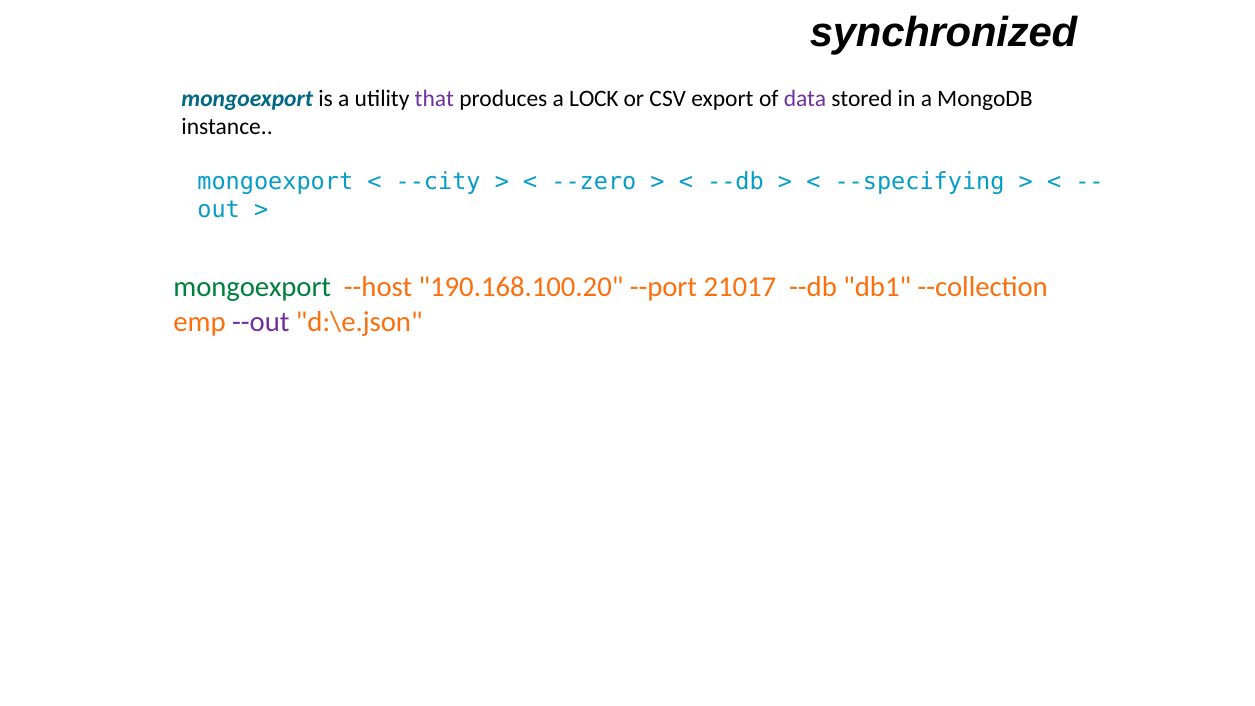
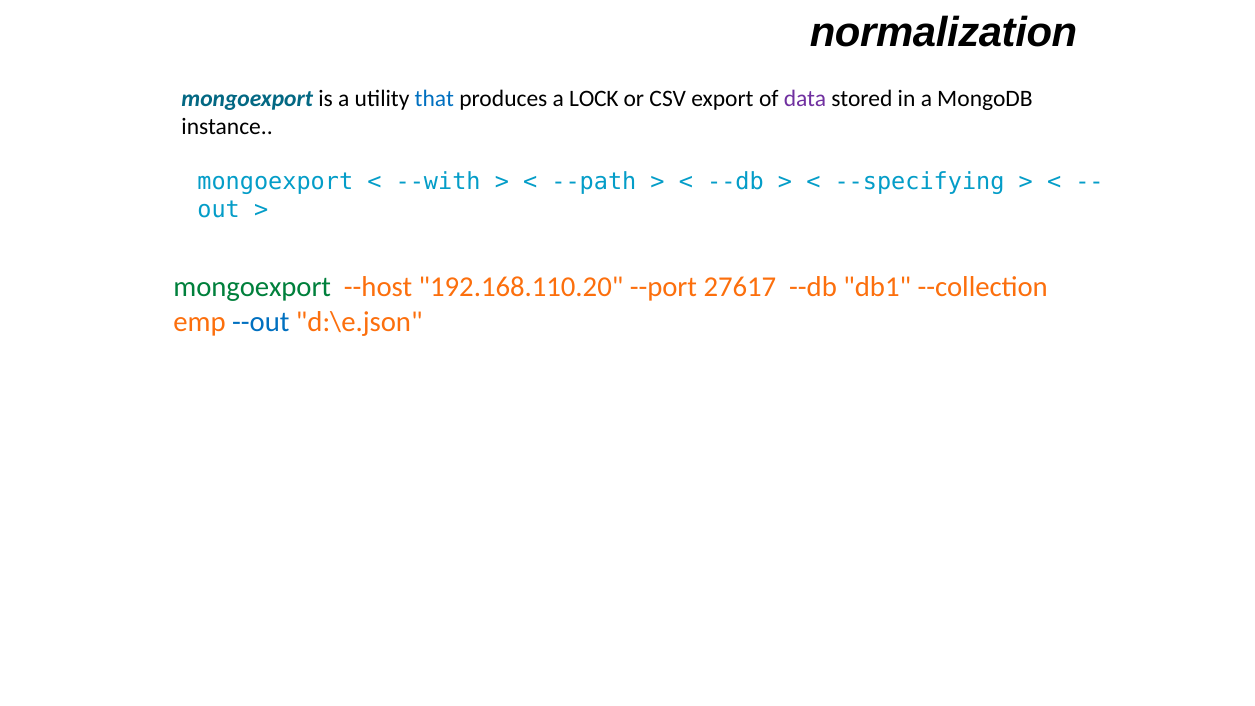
synchronized: synchronized -> normalization
that colour: purple -> blue
--city: --city -> --with
--zero: --zero -> --path
190.168.100.20: 190.168.100.20 -> 192.168.110.20
21017: 21017 -> 27617
--out colour: purple -> blue
